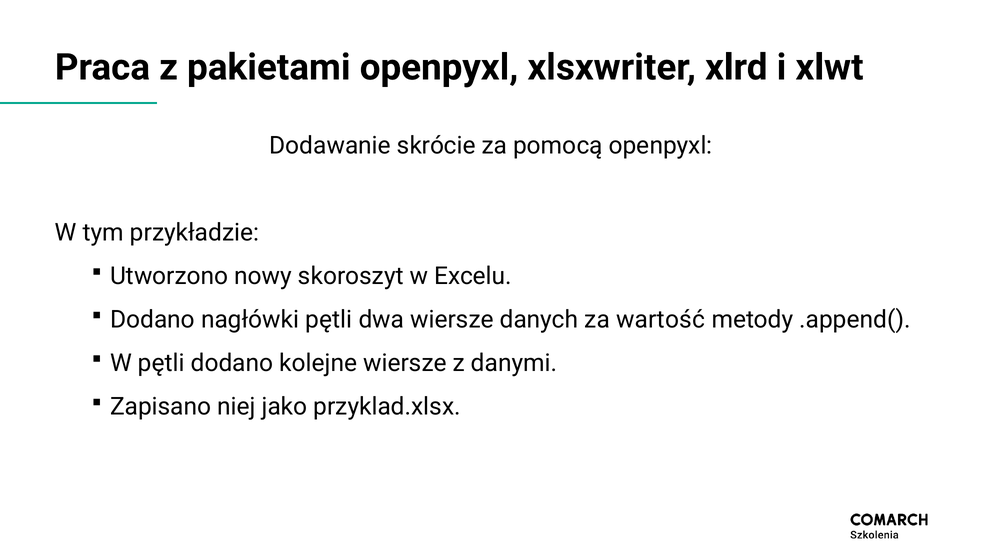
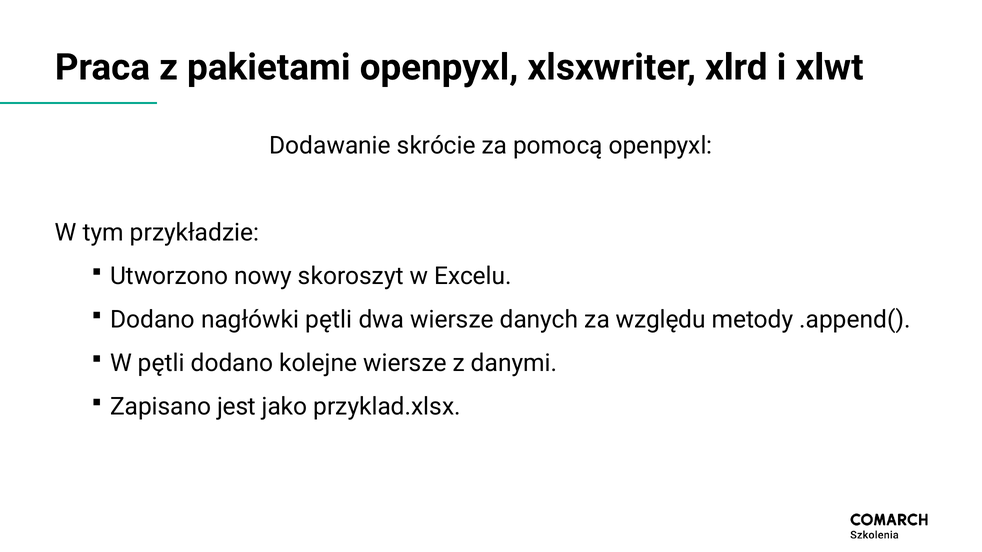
wartość: wartość -> względu
niej: niej -> jest
